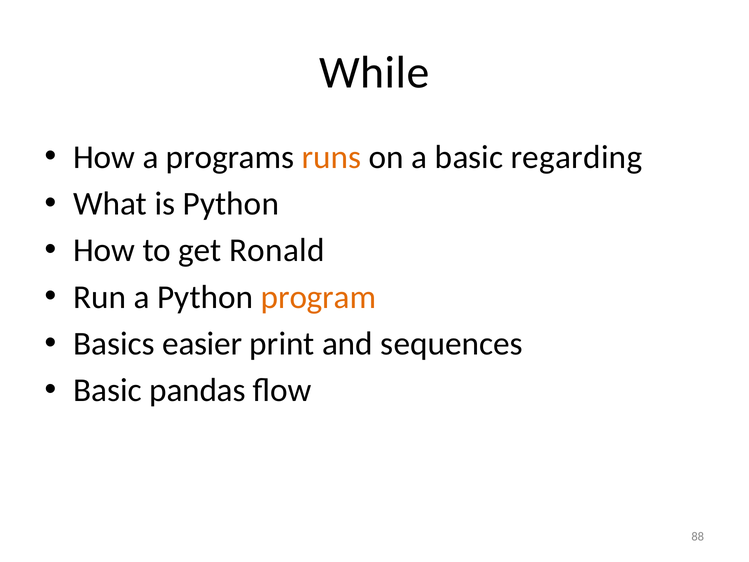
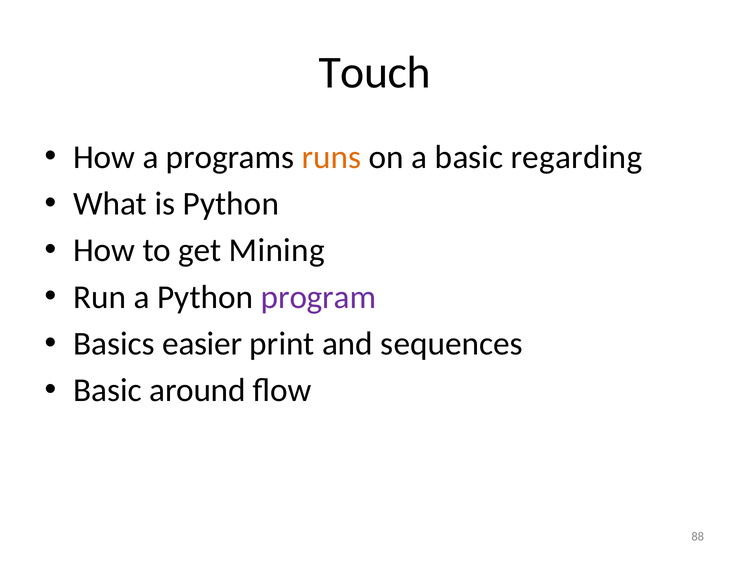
While: While -> Touch
Ronald: Ronald -> Mining
program colour: orange -> purple
pandas: pandas -> around
